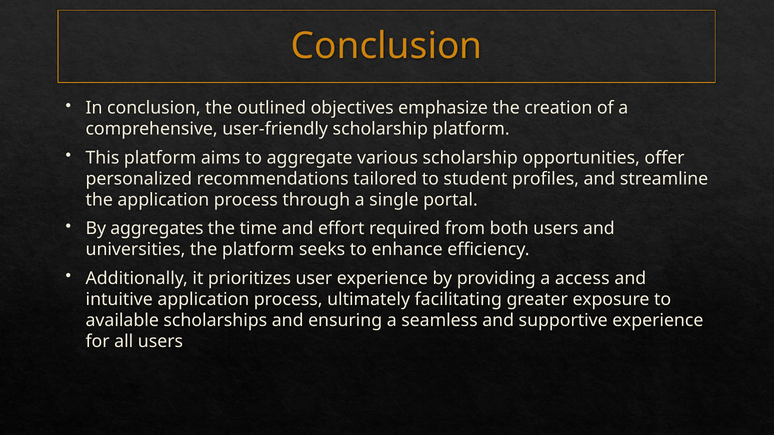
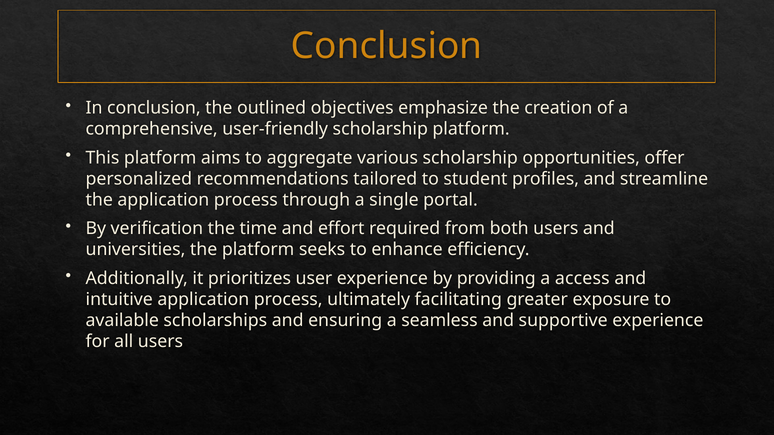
aggregates: aggregates -> verification
